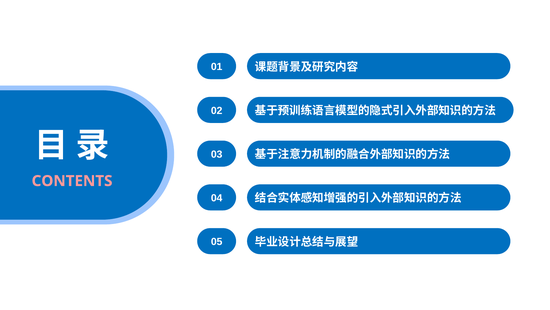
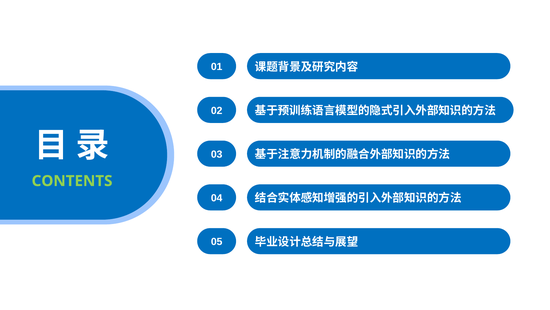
CONTENTS colour: pink -> light green
